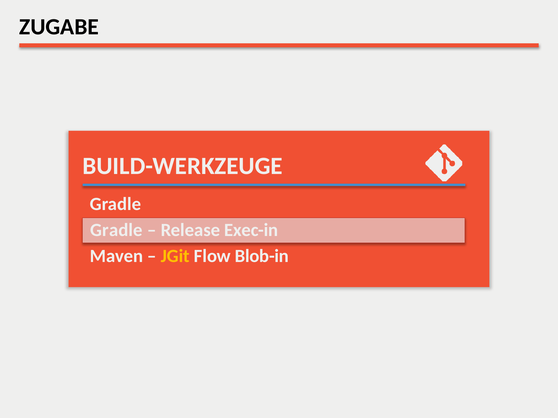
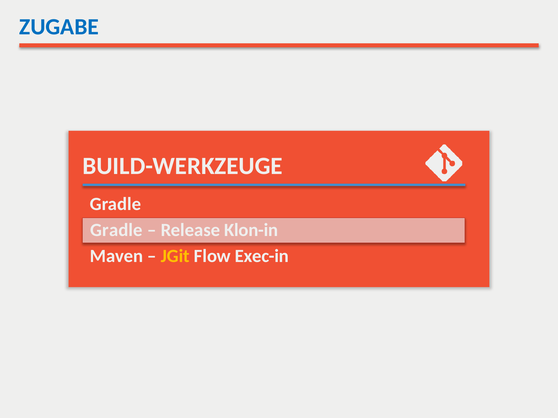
ZUGABE colour: black -> blue
Exec-in: Exec-in -> Klon-in
Blob-in: Blob-in -> Exec-in
